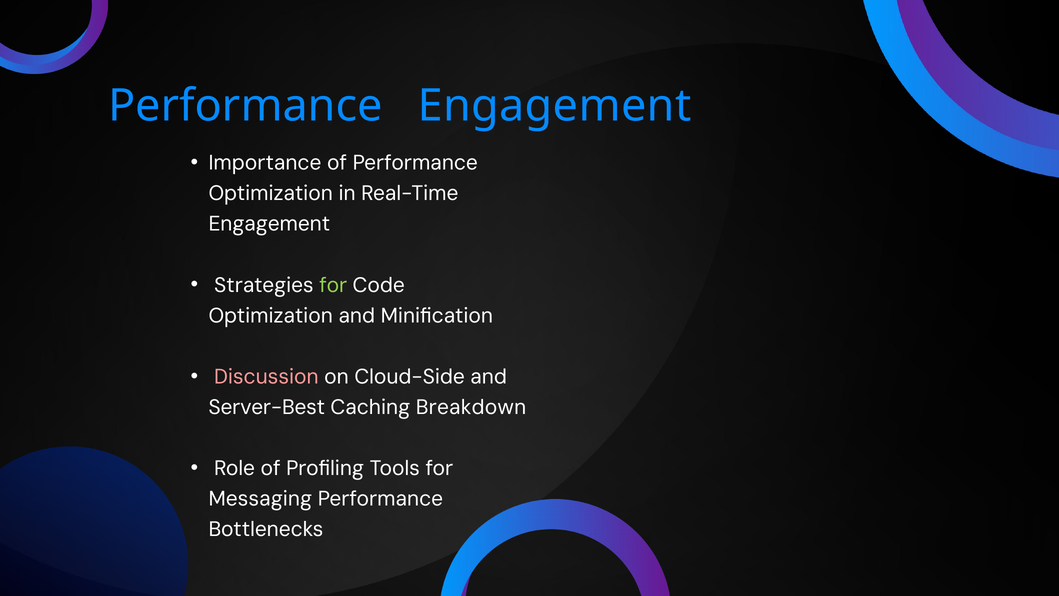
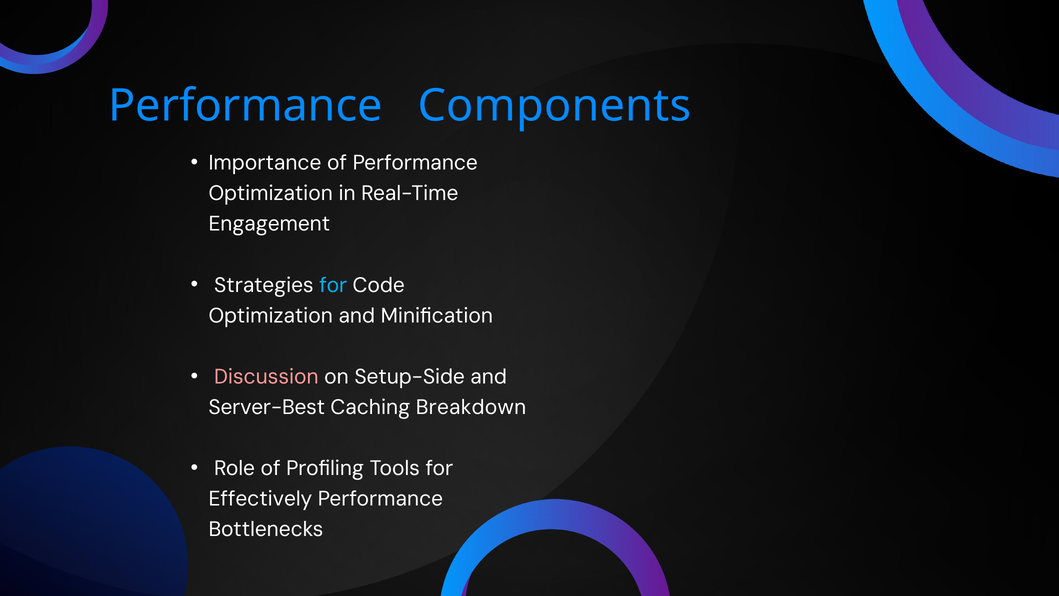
Performance Engagement: Engagement -> Components
for at (333, 285) colour: light green -> light blue
Cloud-Side: Cloud-Side -> Setup-Side
Messaging: Messaging -> Effectively
